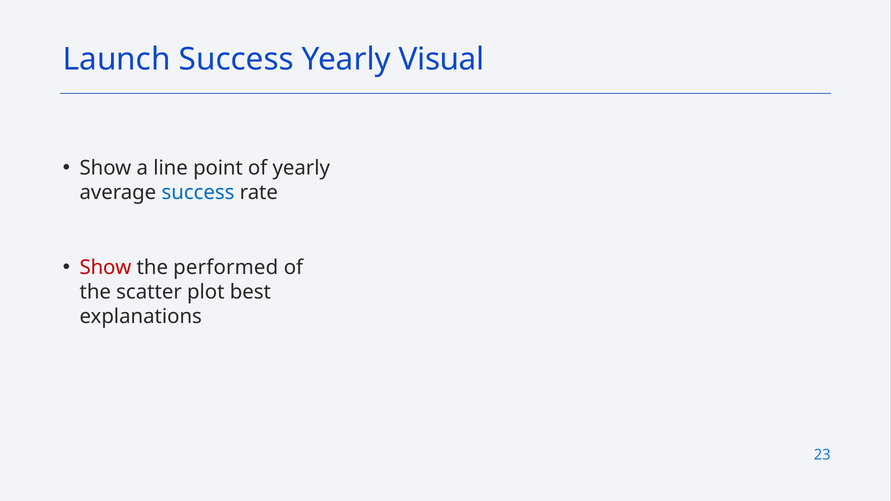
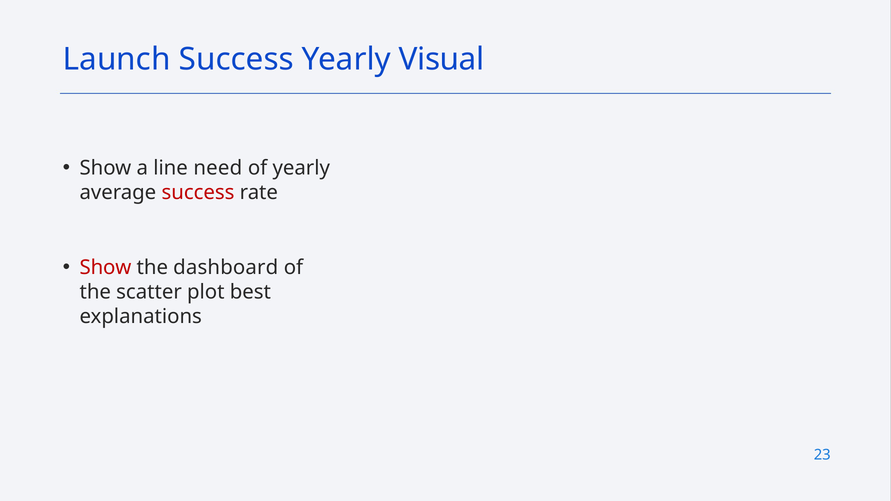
point: point -> need
success at (198, 193) colour: blue -> red
performed: performed -> dashboard
